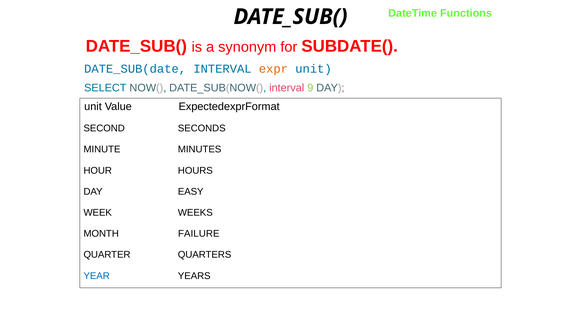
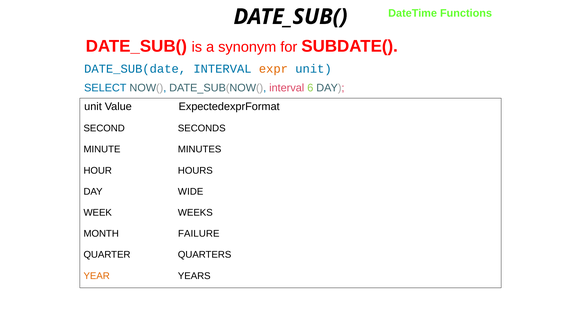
9: 9 -> 6
EASY: EASY -> WIDE
YEAR colour: blue -> orange
